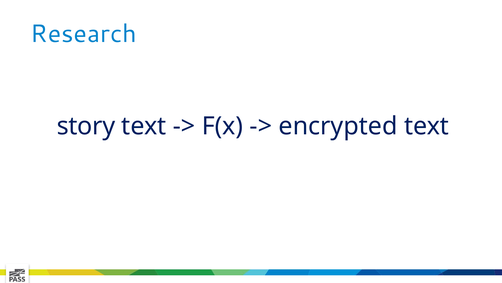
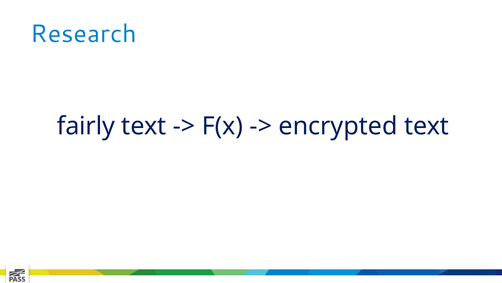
story: story -> fairly
